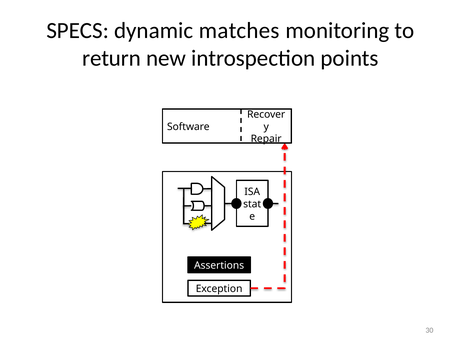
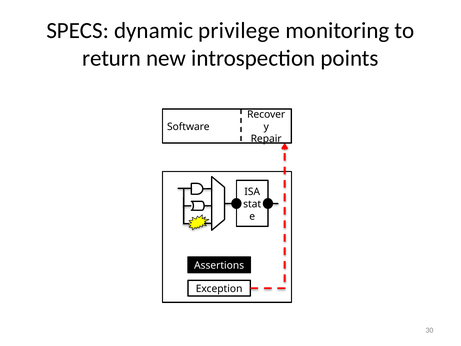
matches: matches -> privilege
